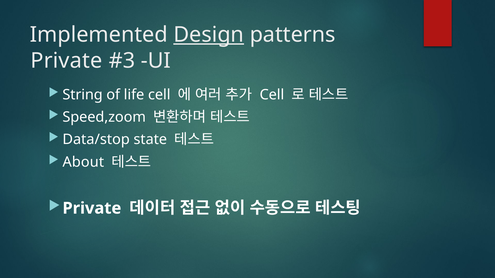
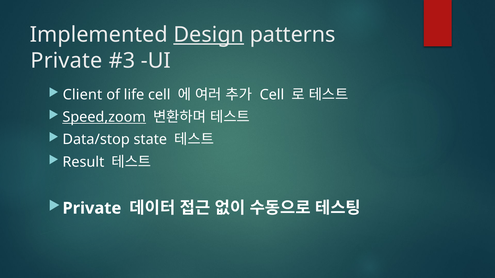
String: String -> Client
Speed,zoom underline: none -> present
About: About -> Result
